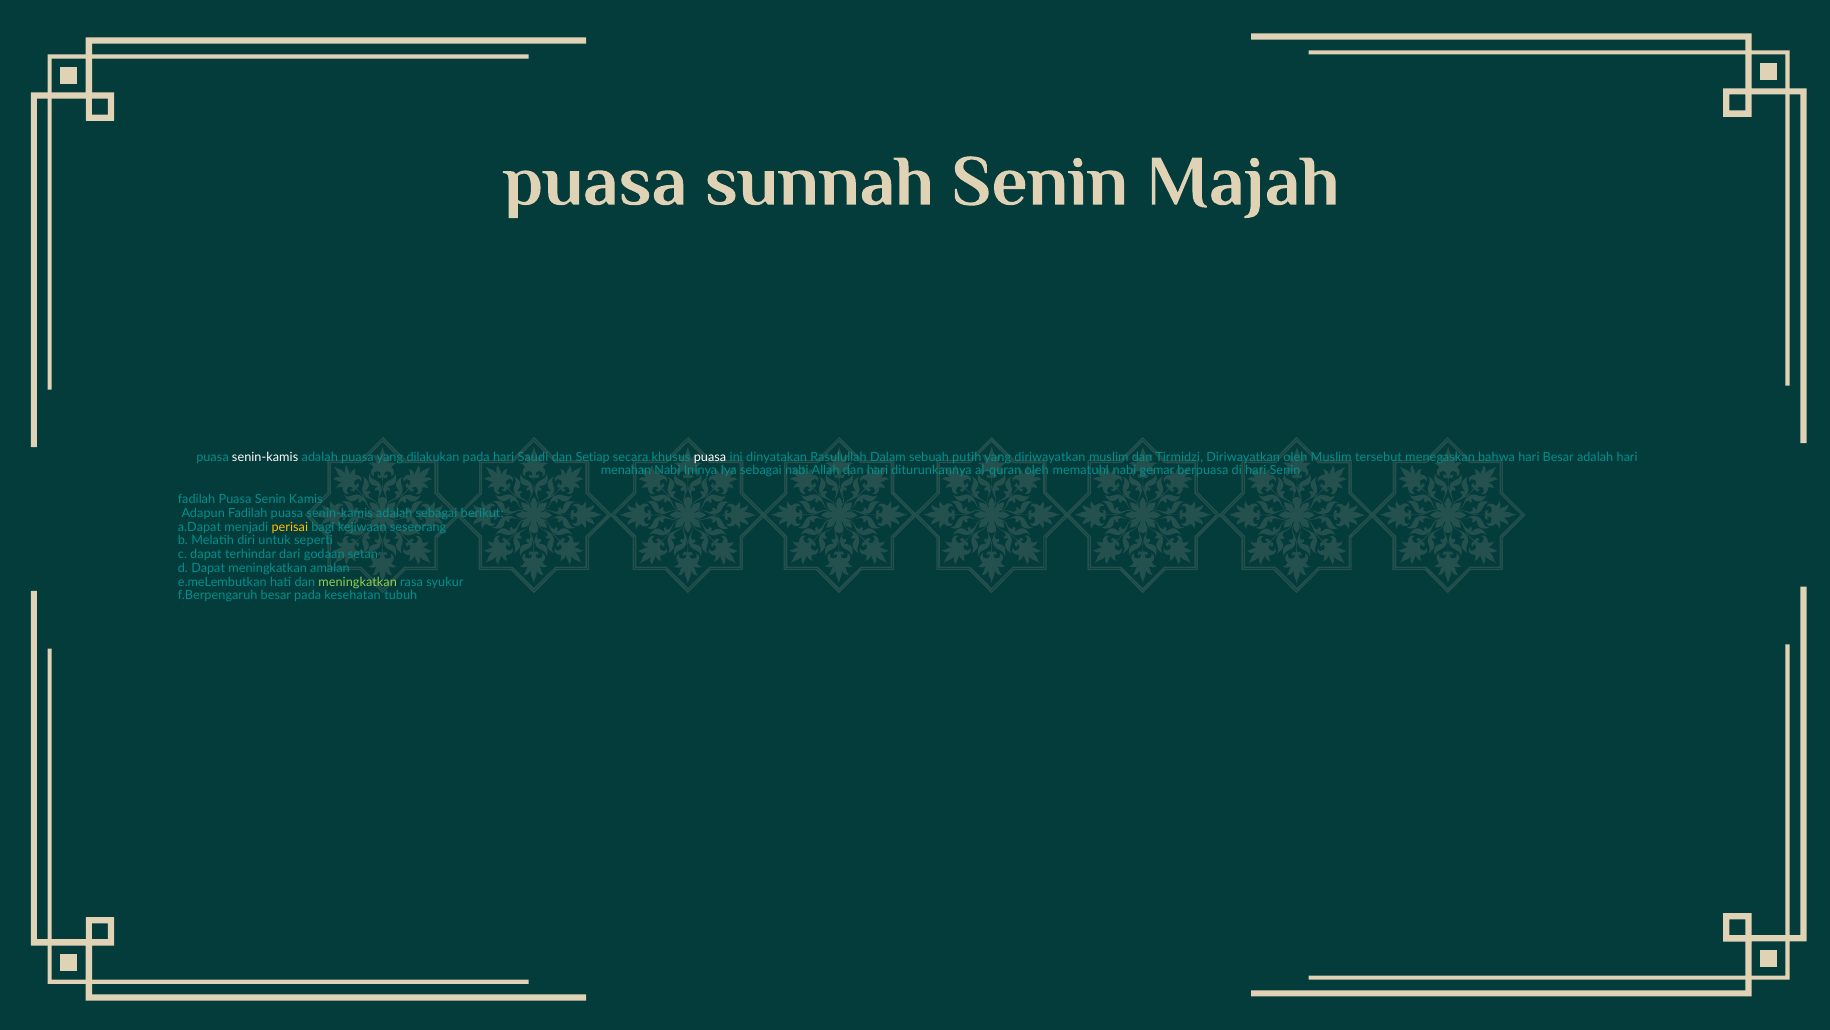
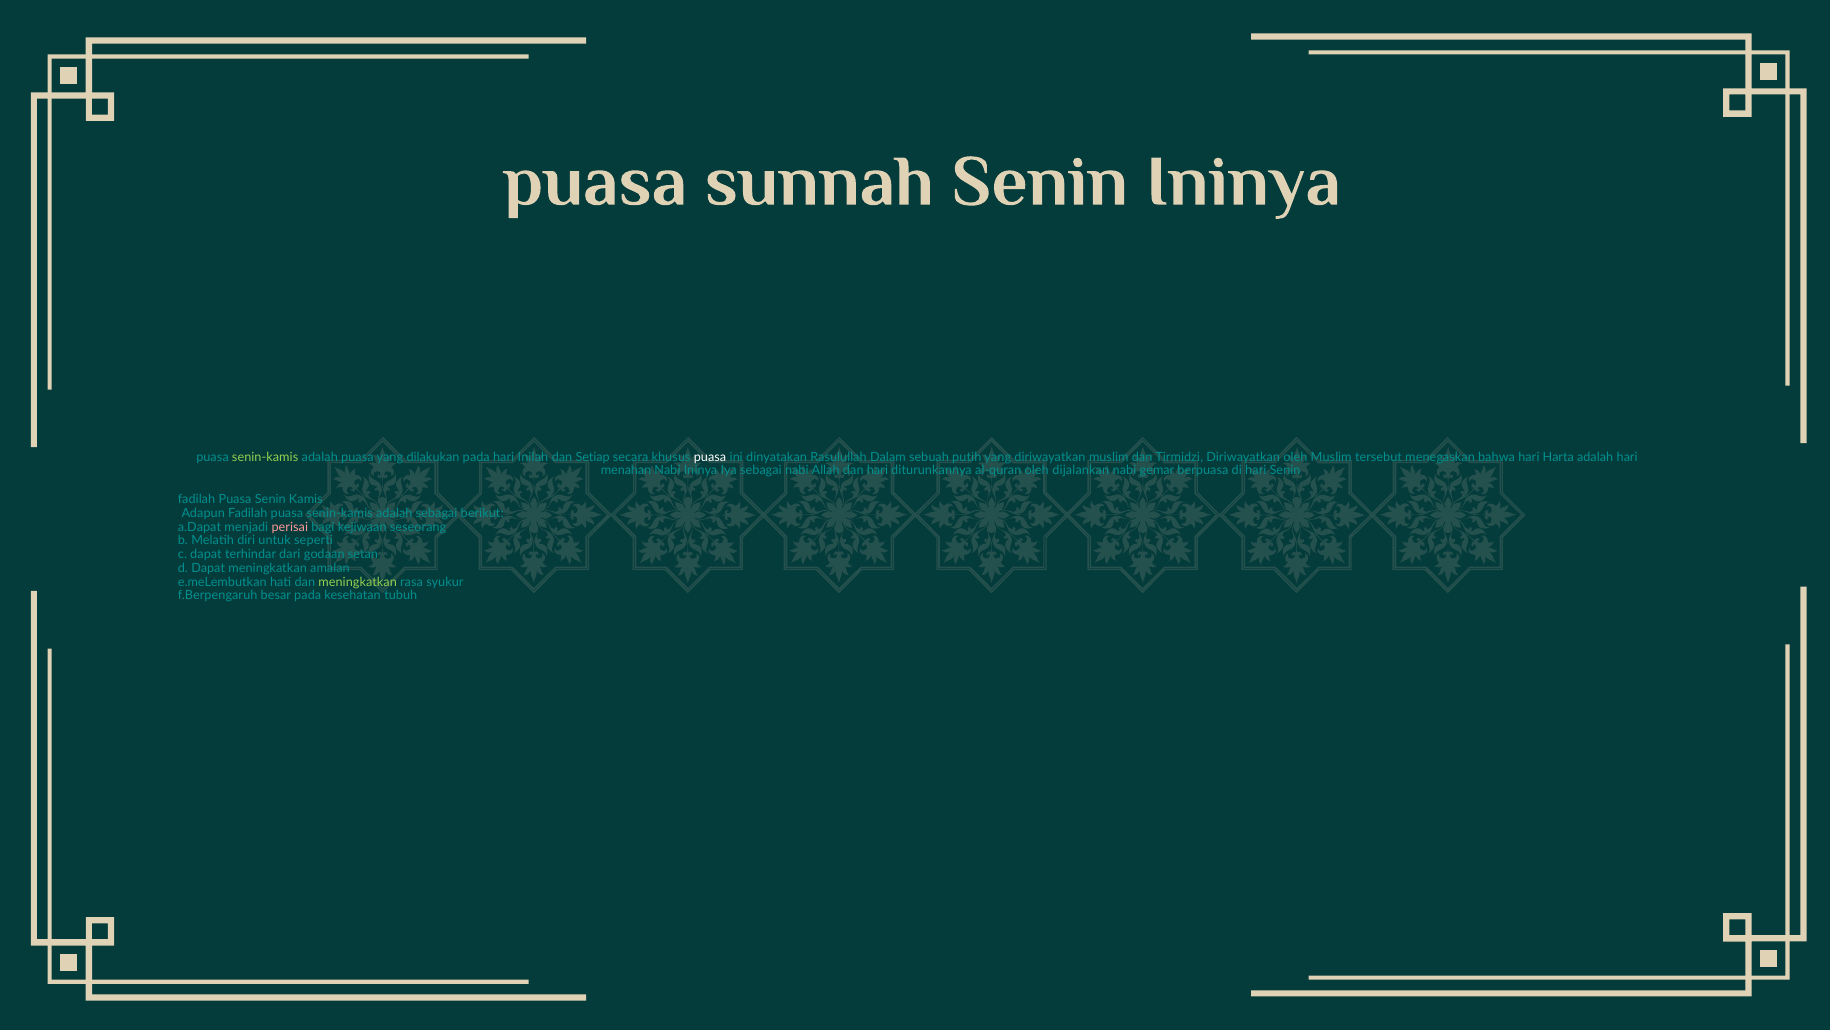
Senin Majah: Majah -> Ininya
senin-kamis at (265, 457) colour: white -> light green
Saudi: Saudi -> Inilah
hari Besar: Besar -> Harta
mematuhi: mematuhi -> dijalankan
perisai colour: yellow -> pink
